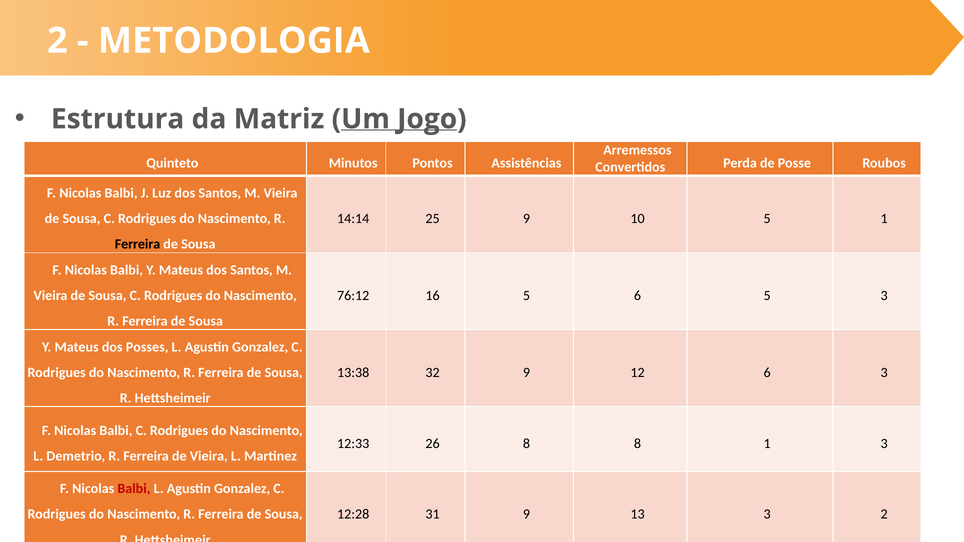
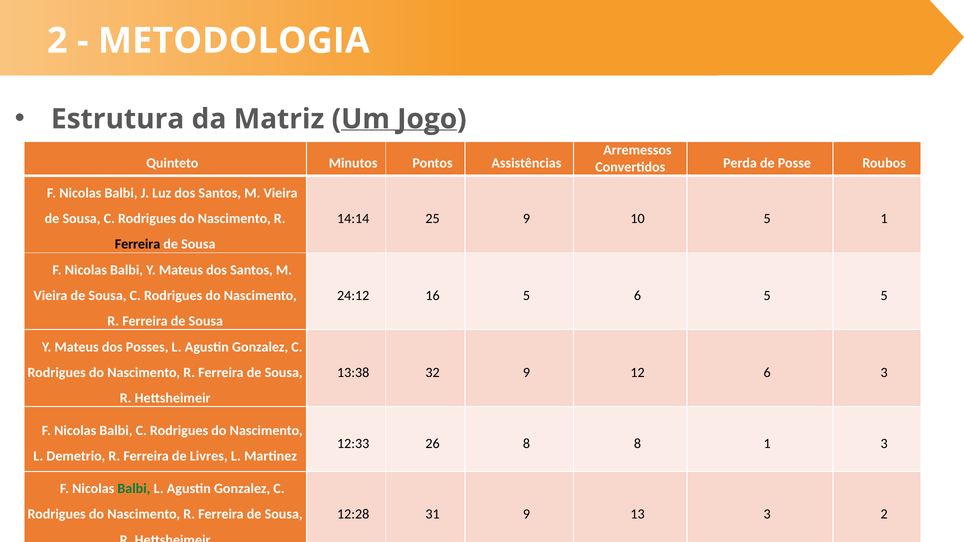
76:12: 76:12 -> 24:12
5 3: 3 -> 5
de Vieira: Vieira -> Livres
Balbi at (134, 489) colour: red -> green
